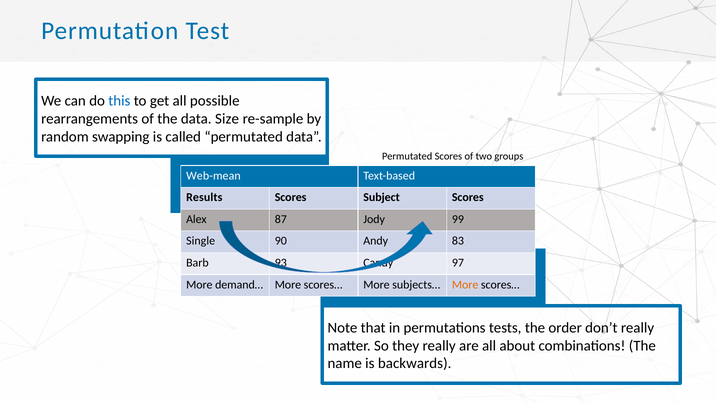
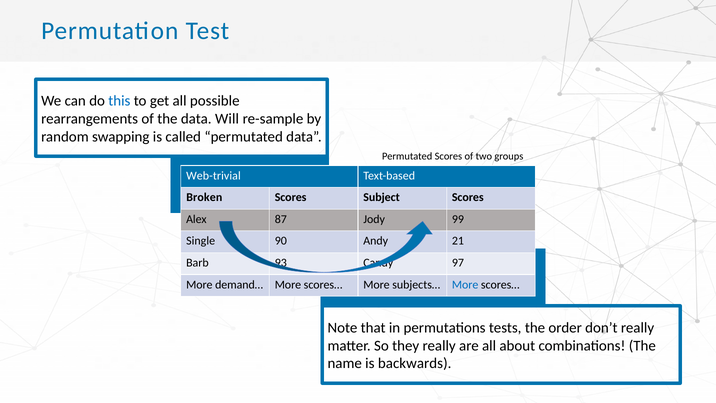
Size: Size -> Will
Web-mean: Web-mean -> Web-trivial
Results: Results -> Broken
83: 83 -> 21
More at (465, 284) colour: orange -> blue
